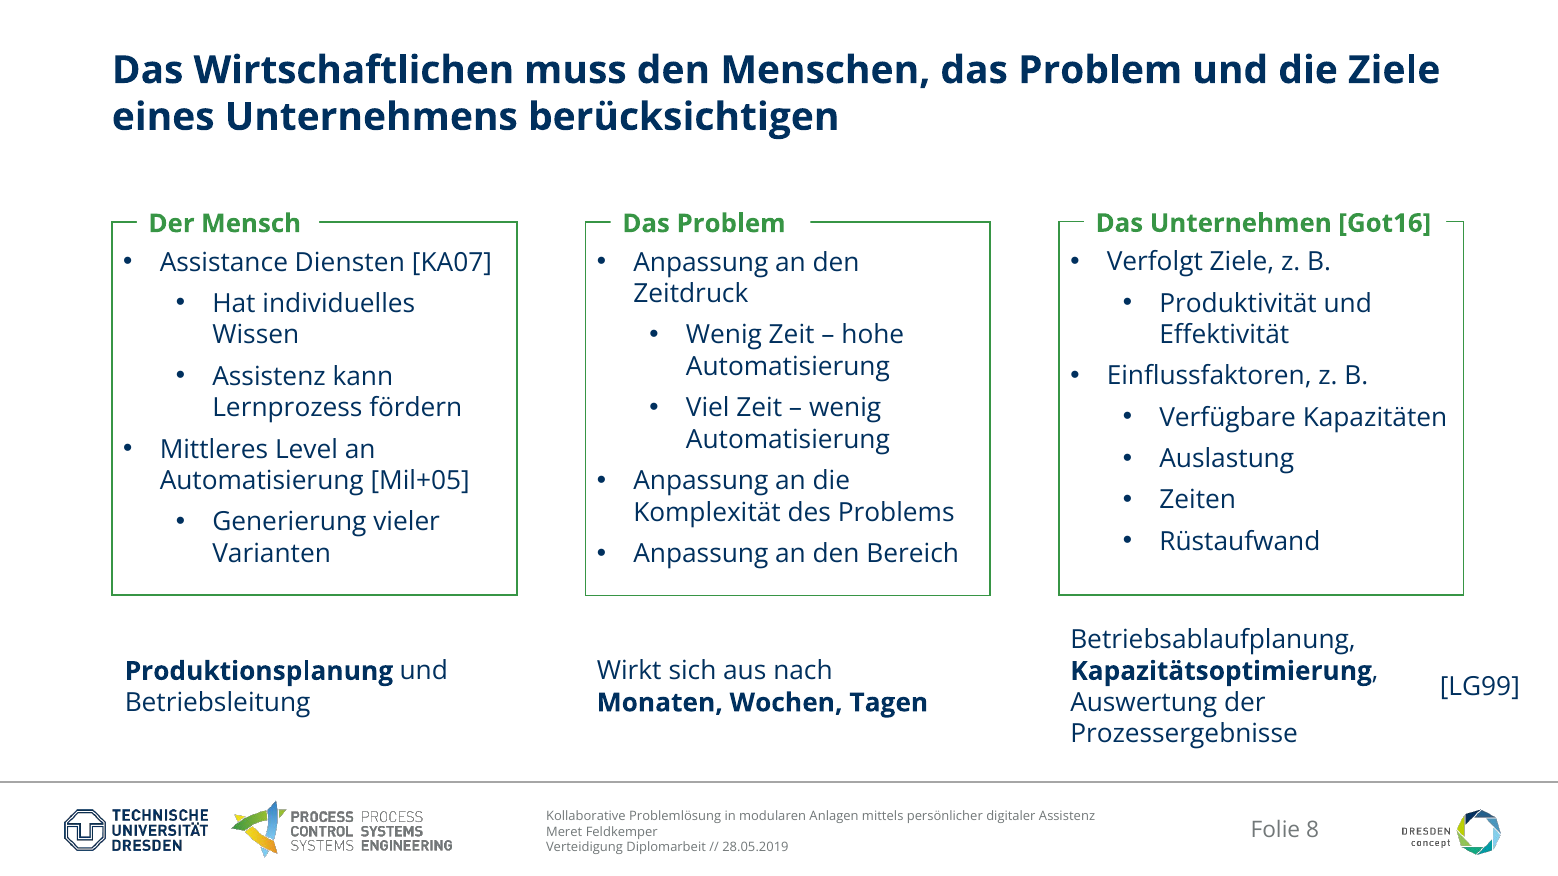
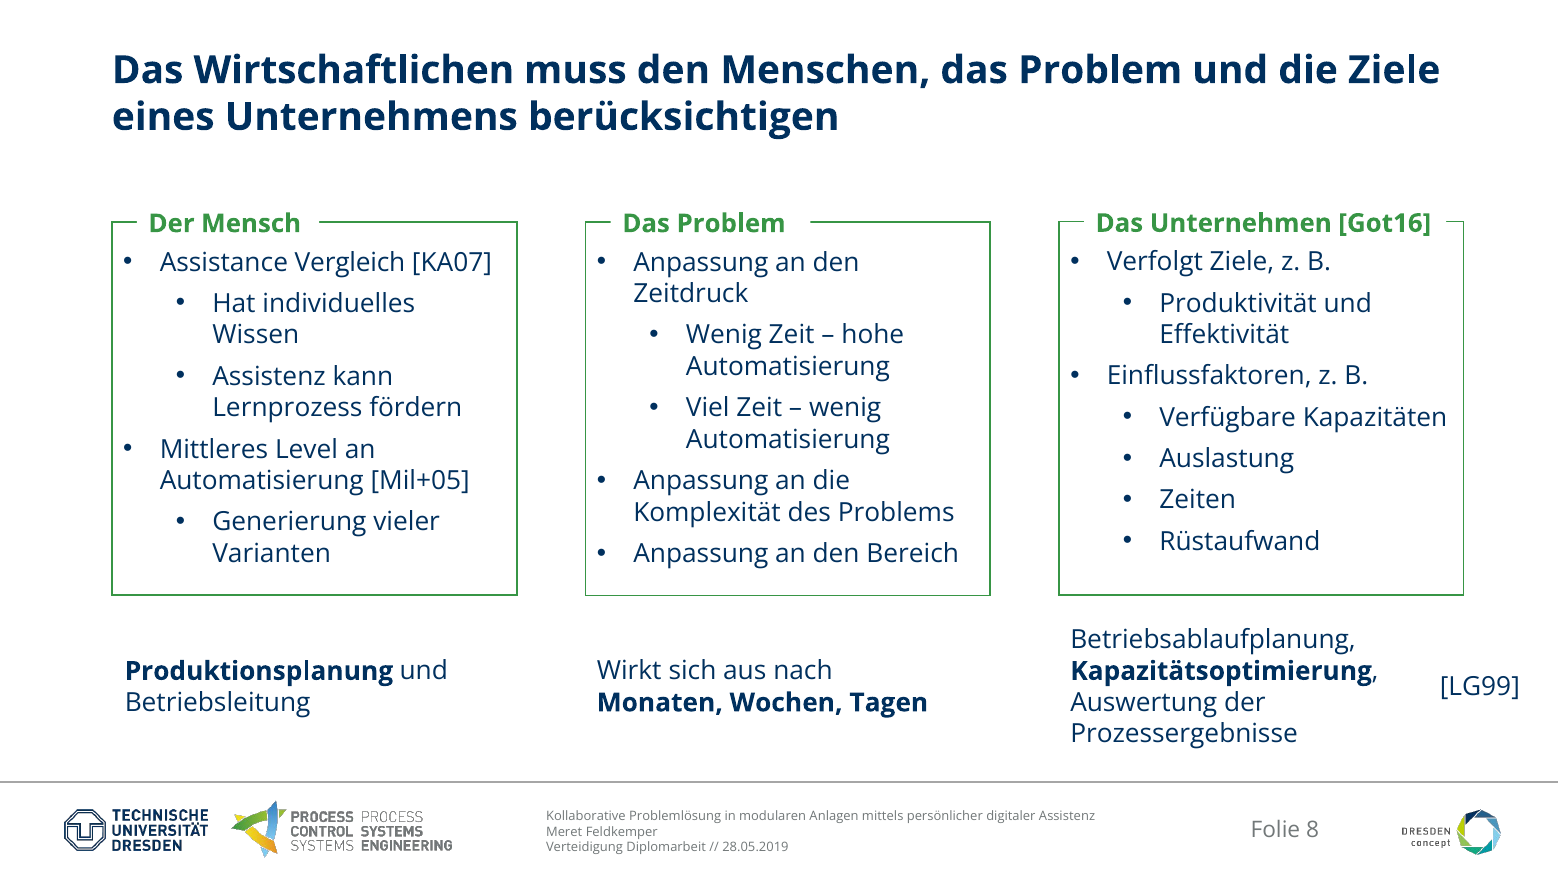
Diensten: Diensten -> Vergleich
